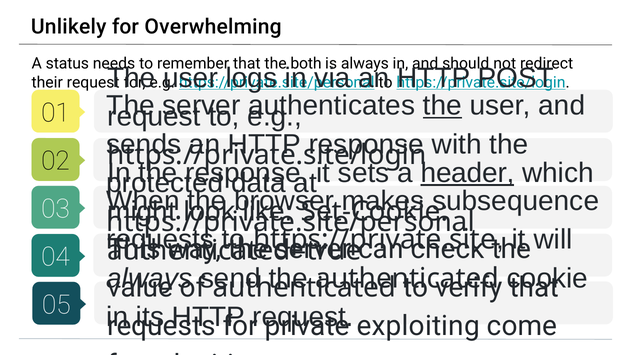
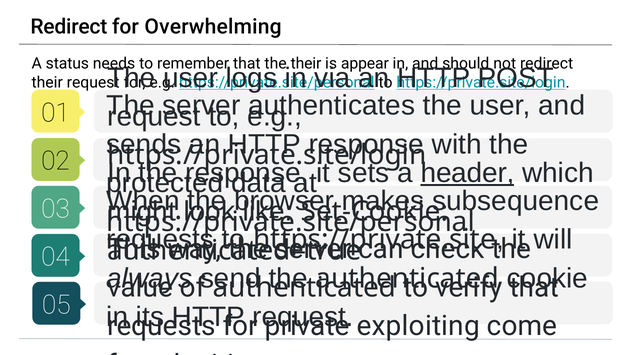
Unlikely at (69, 27): Unlikely -> Redirect
the both: both -> their
always at (365, 64): always -> appear
the at (442, 106) underline: present -> none
